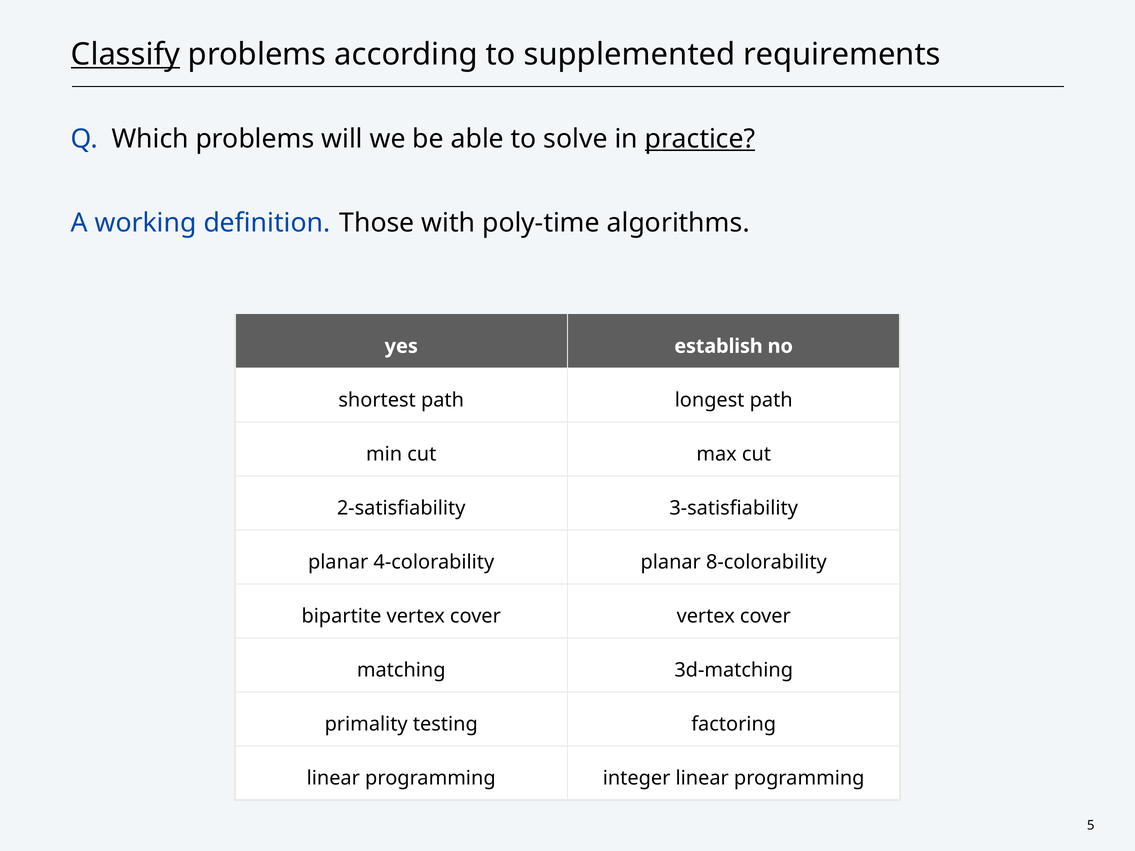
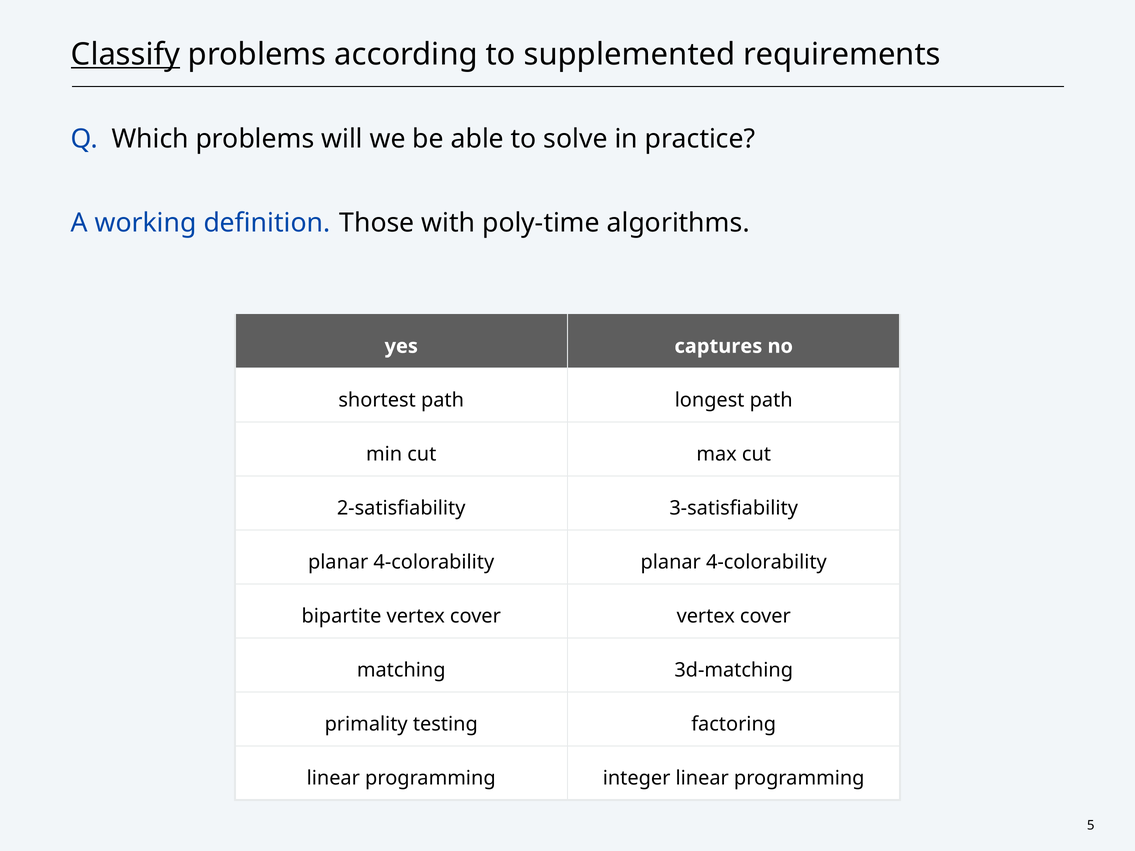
practice underline: present -> none
establish: establish -> captures
4-colorability planar 8-colorability: 8-colorability -> 4-colorability
